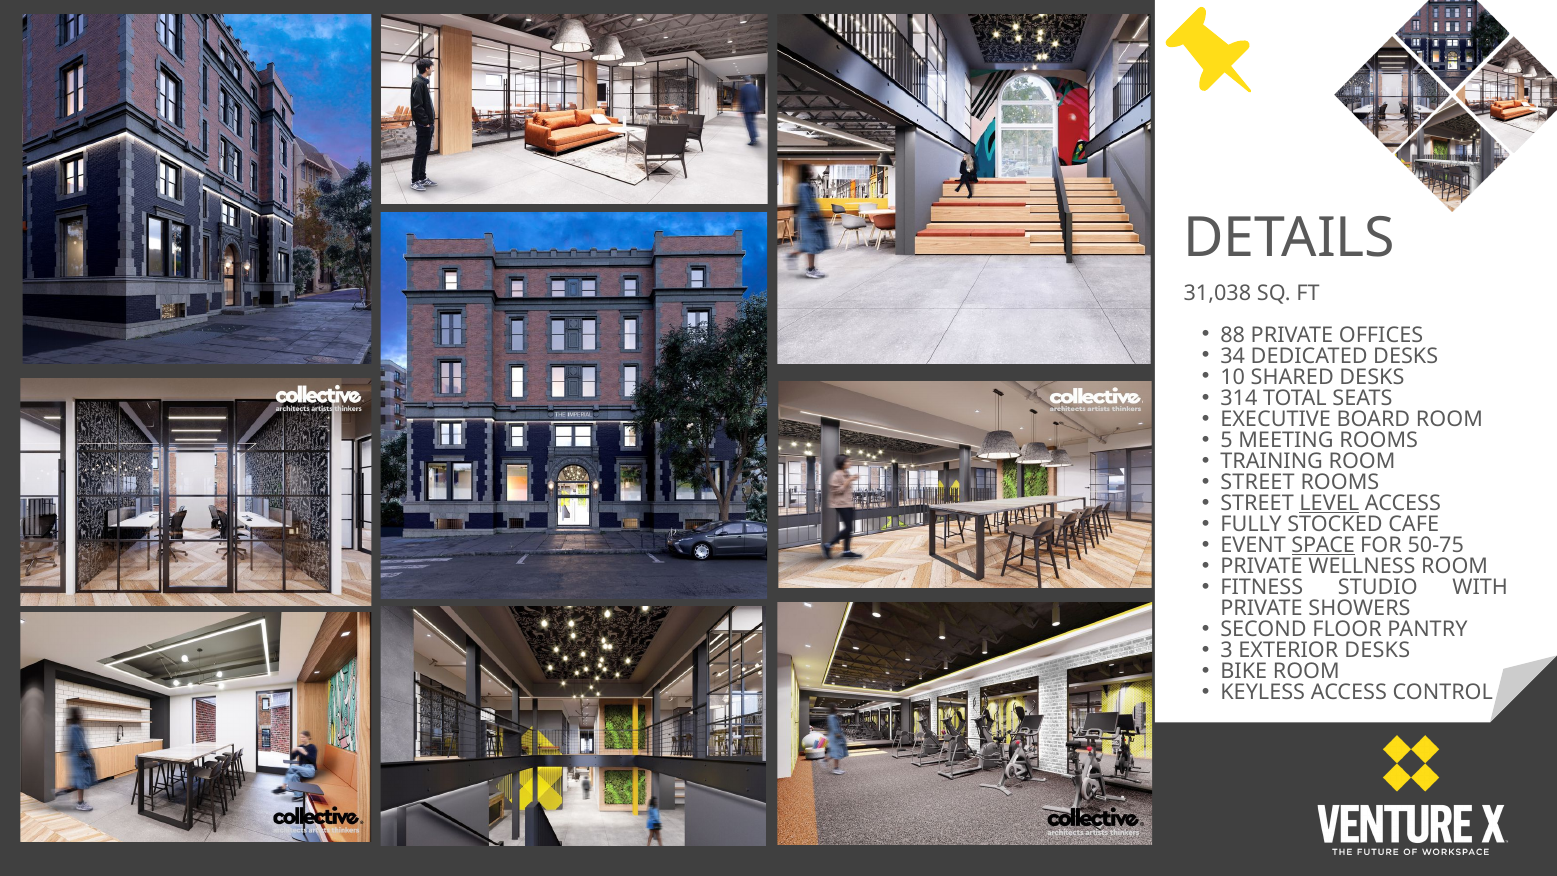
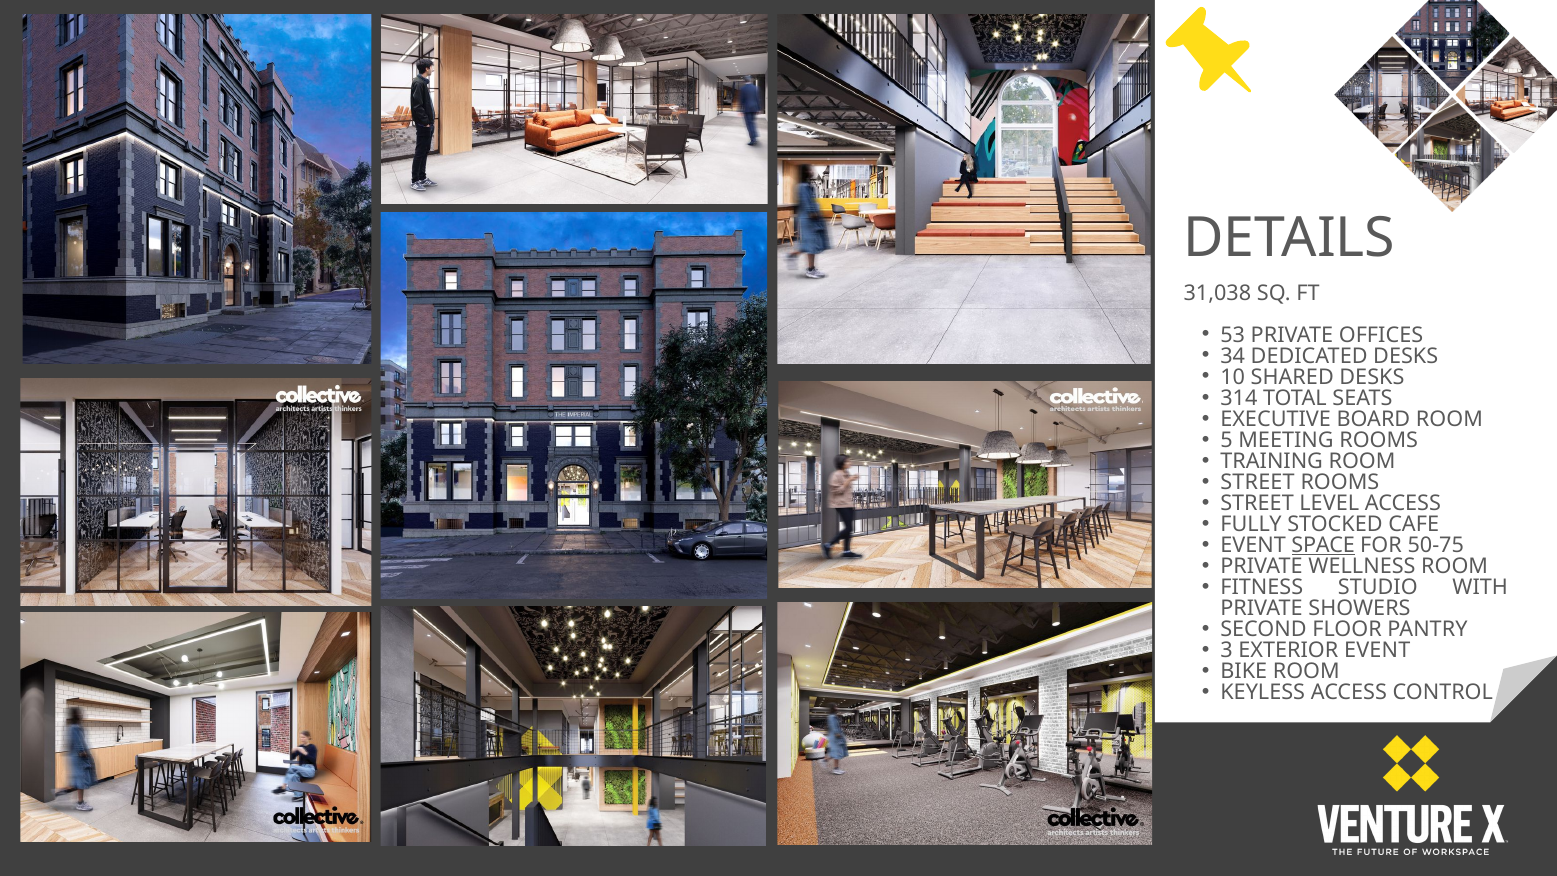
88: 88 -> 53
LEVEL underline: present -> none
EXTERIOR DESKS: DESKS -> EVENT
